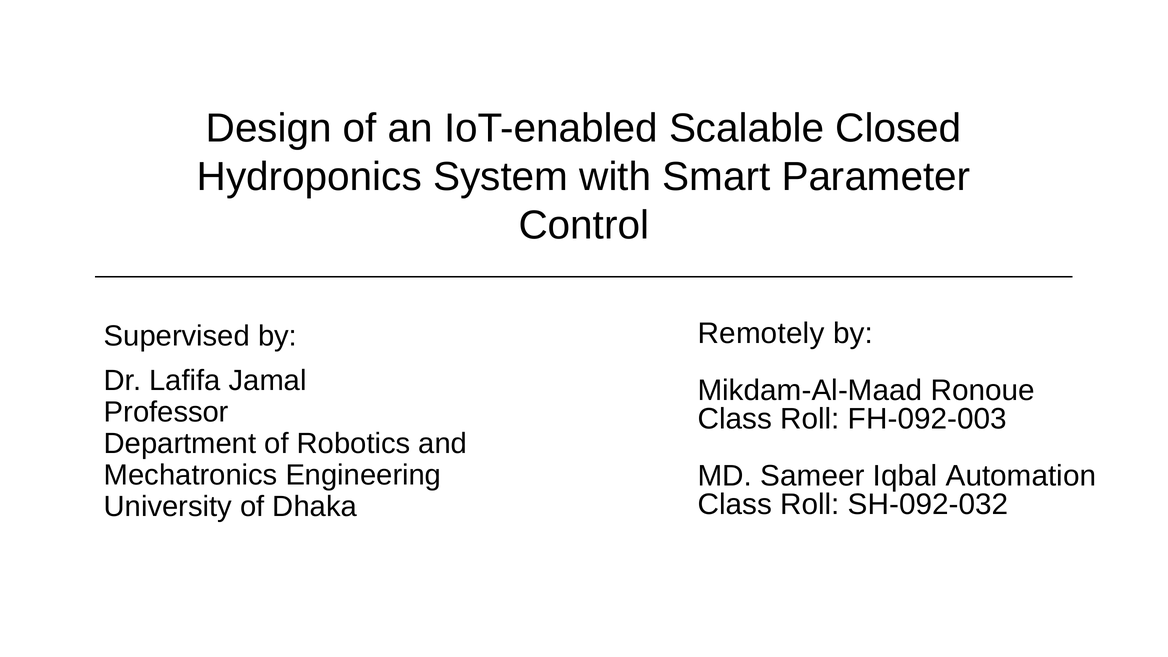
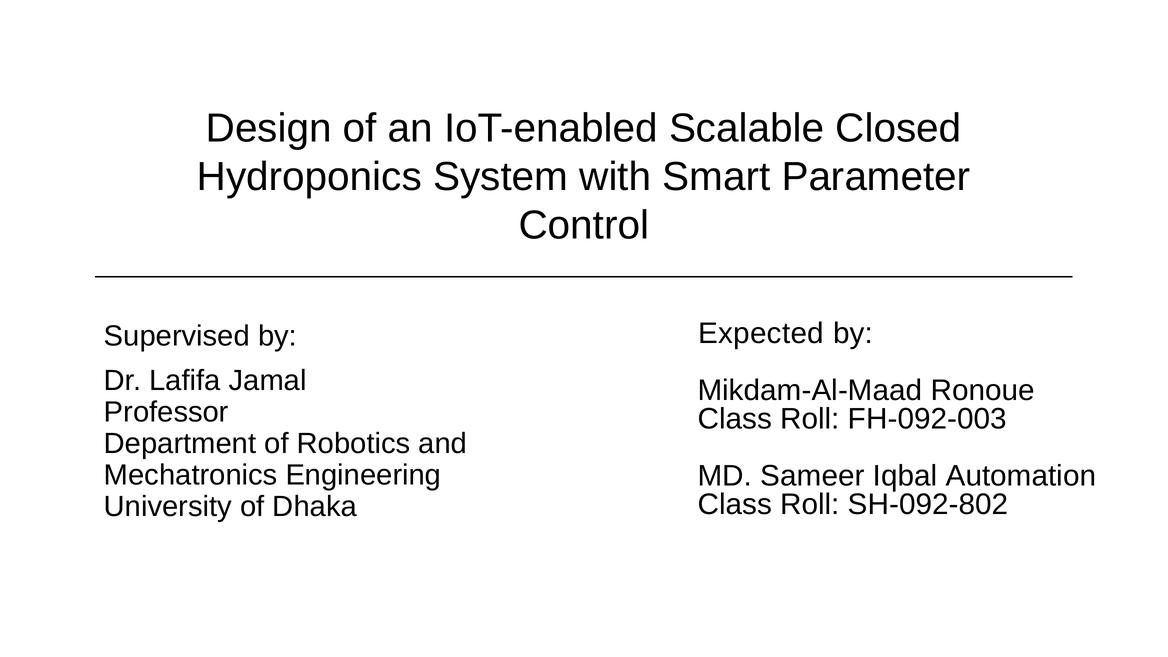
Remotely: Remotely -> Expected
SH-092-032: SH-092-032 -> SH-092-802
